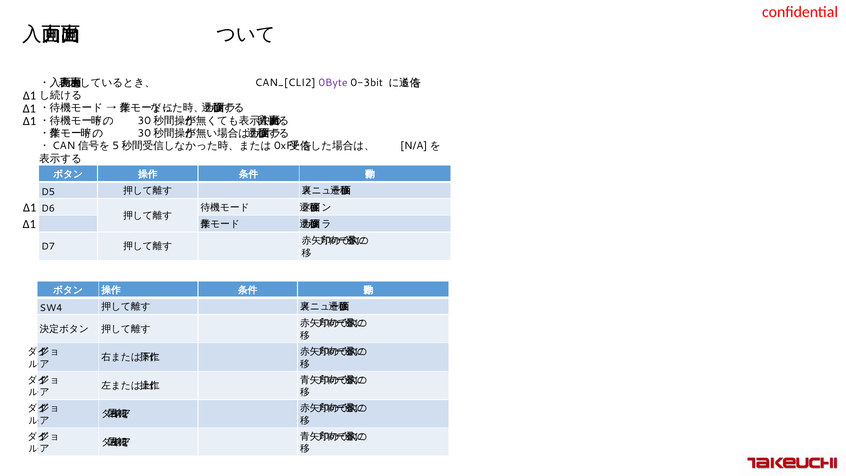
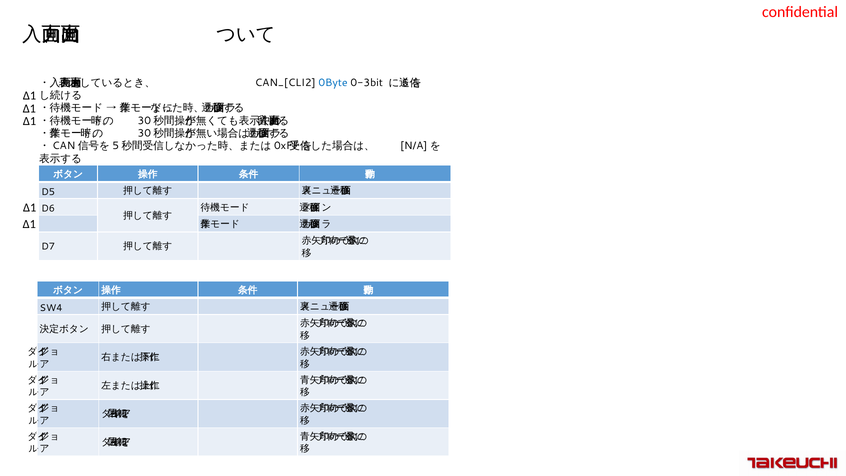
0Byte colour: purple -> blue
